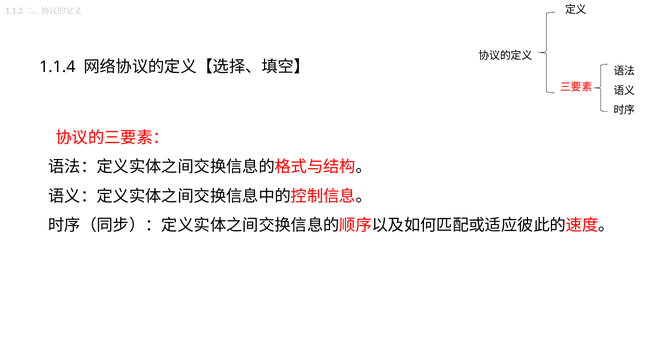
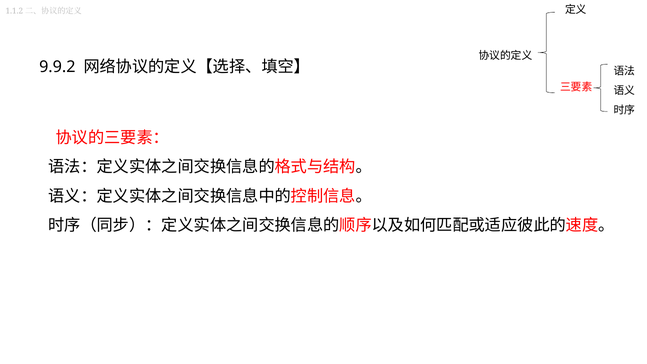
1.1.4: 1.1.4 -> 9.9.2
